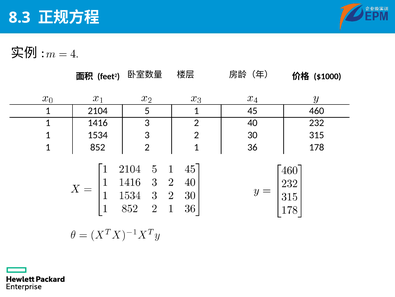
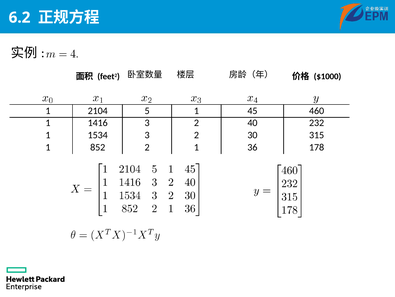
8.3: 8.3 -> 6.2
